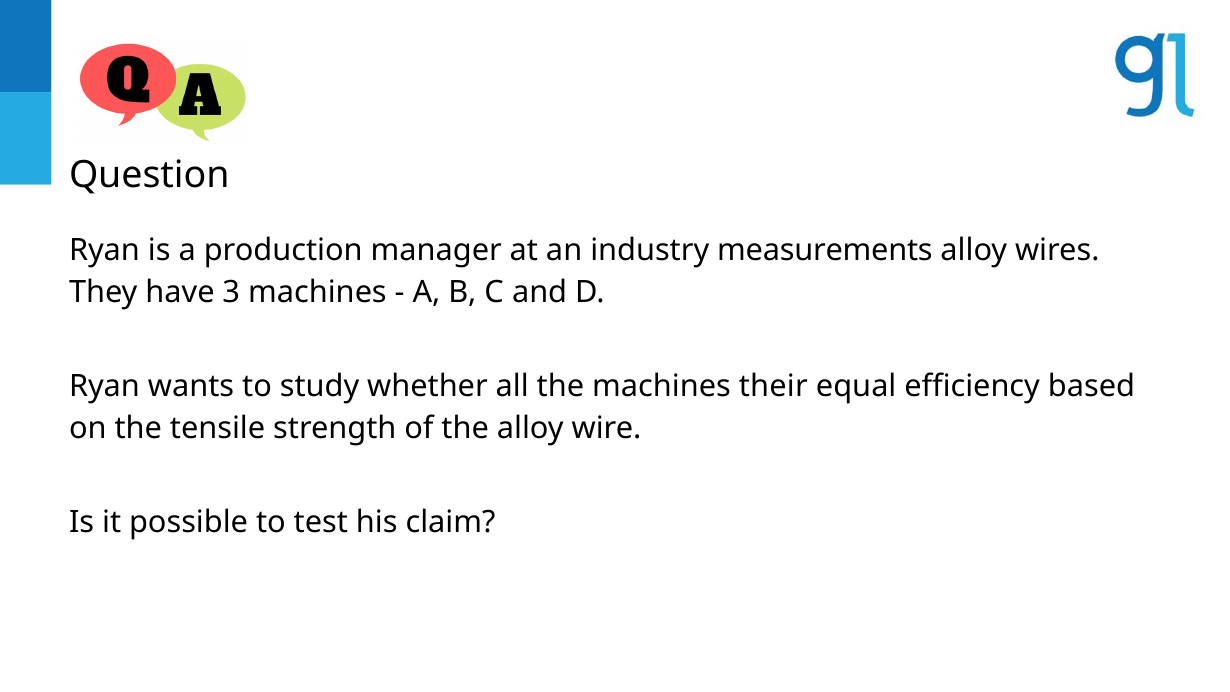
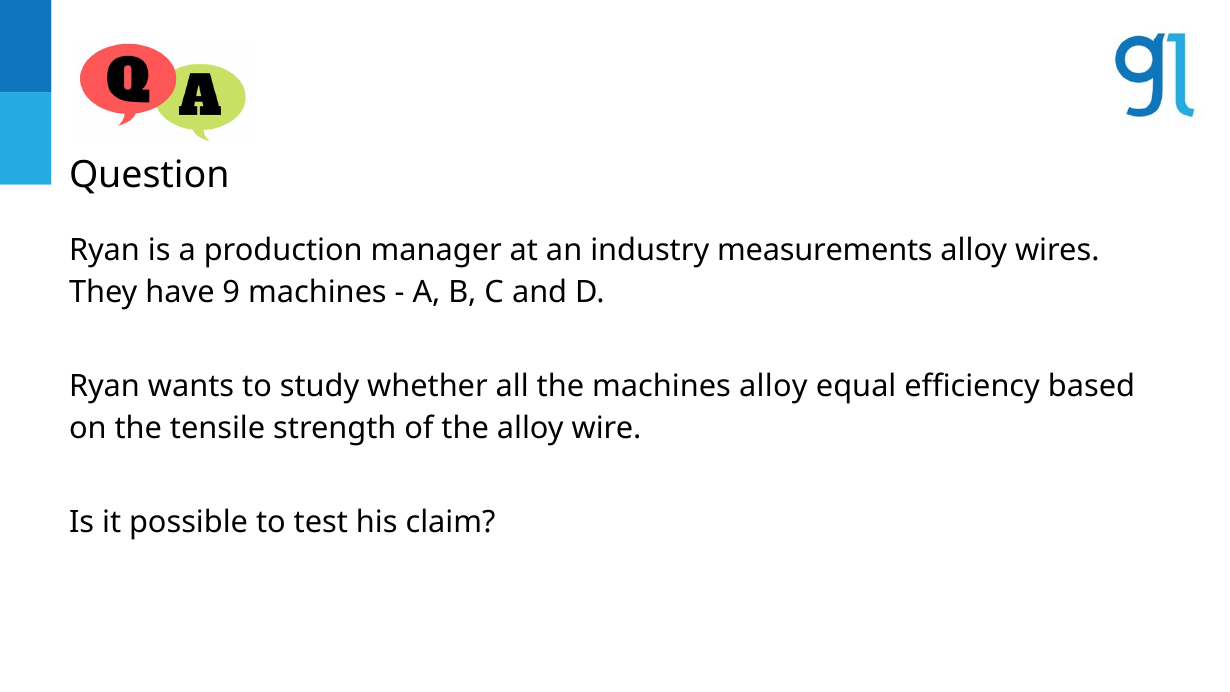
3: 3 -> 9
machines their: their -> alloy
